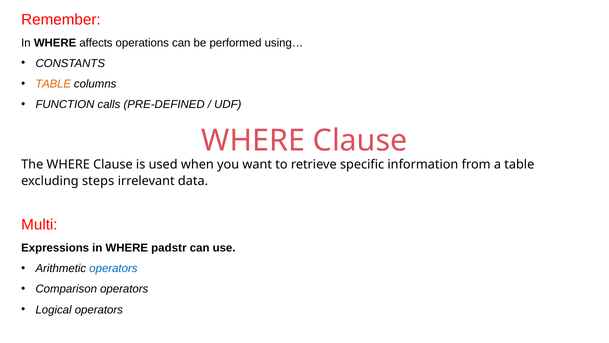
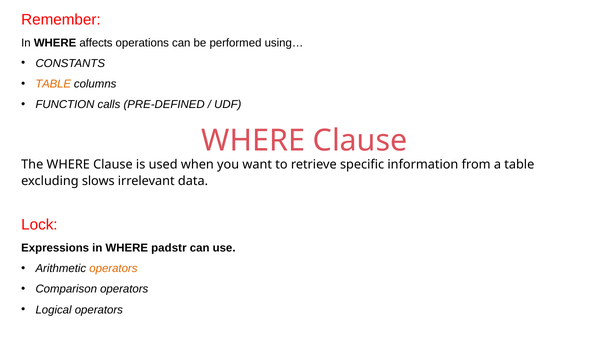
steps: steps -> slows
Multi: Multi -> Lock
operators at (113, 268) colour: blue -> orange
